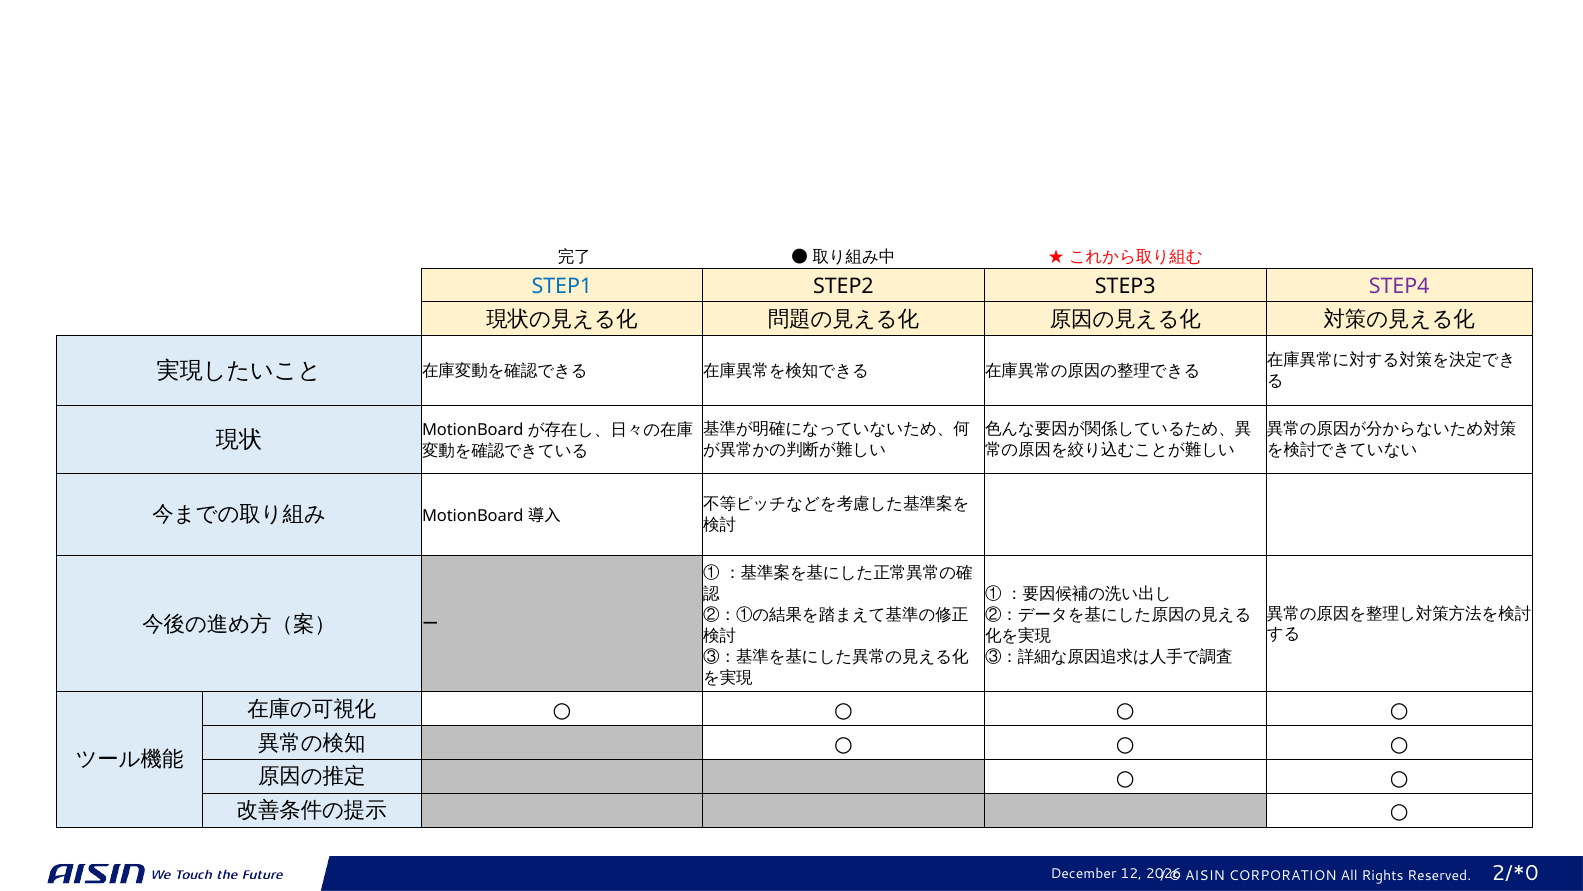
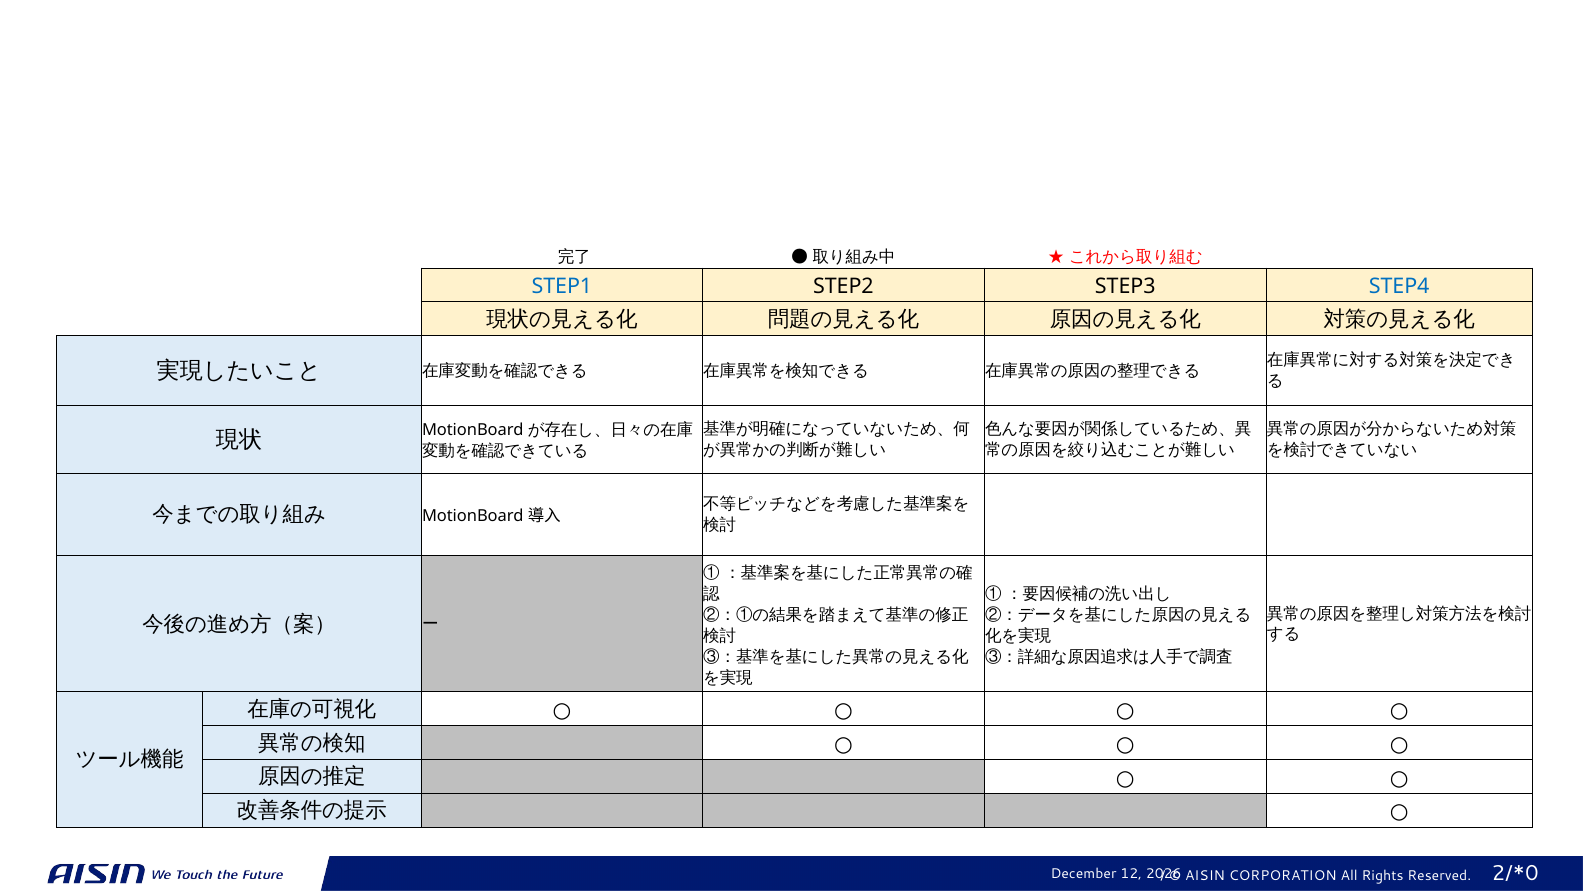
STEP4 colour: purple -> blue
